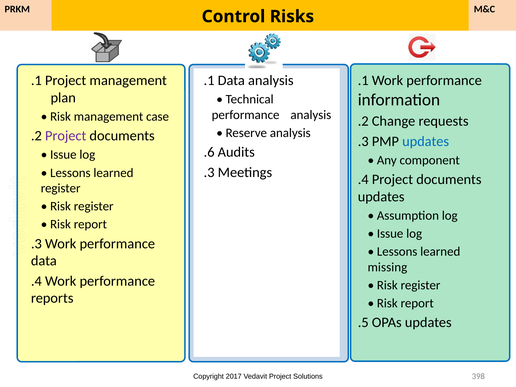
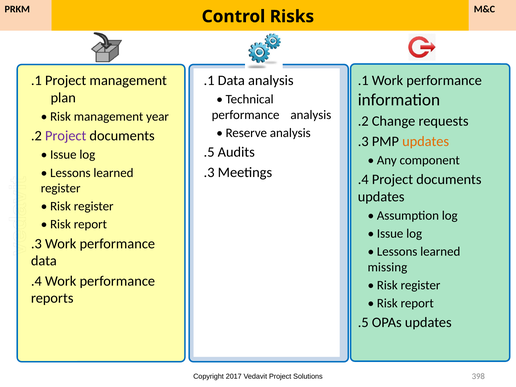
case: case -> year
updates at (426, 141) colour: blue -> orange
.6 at (209, 152): .6 -> .5
